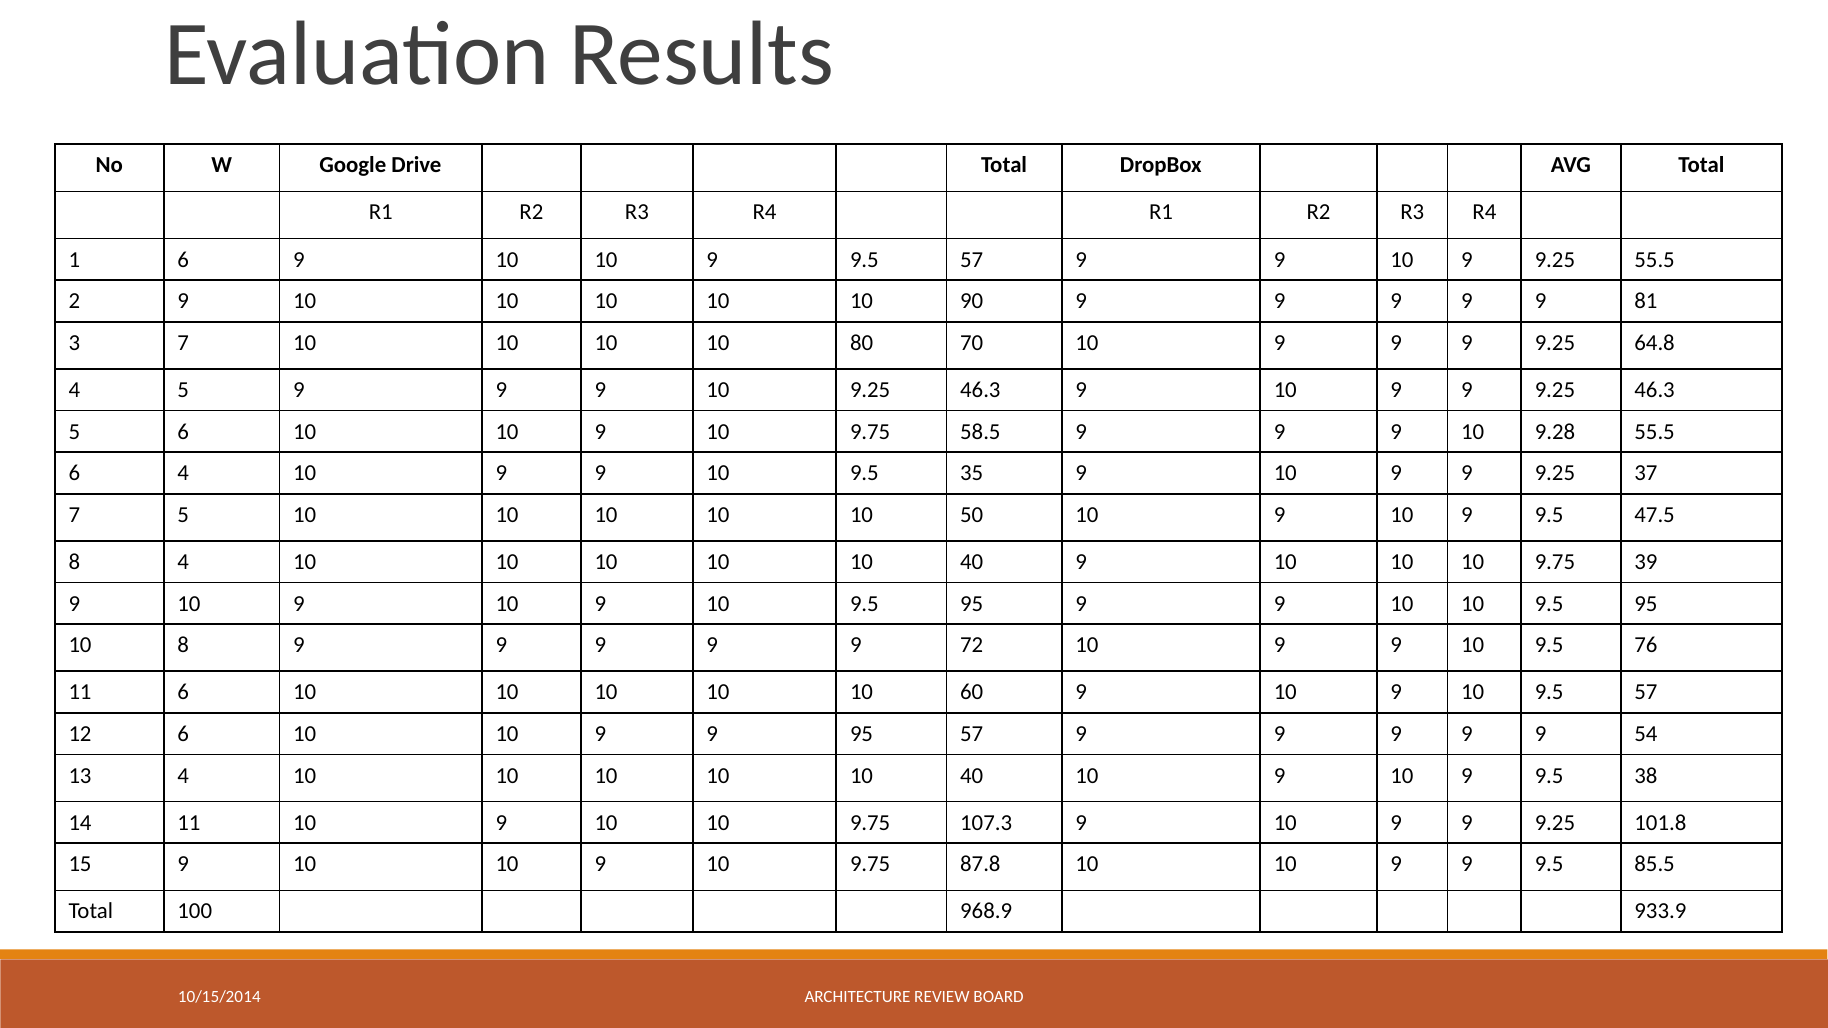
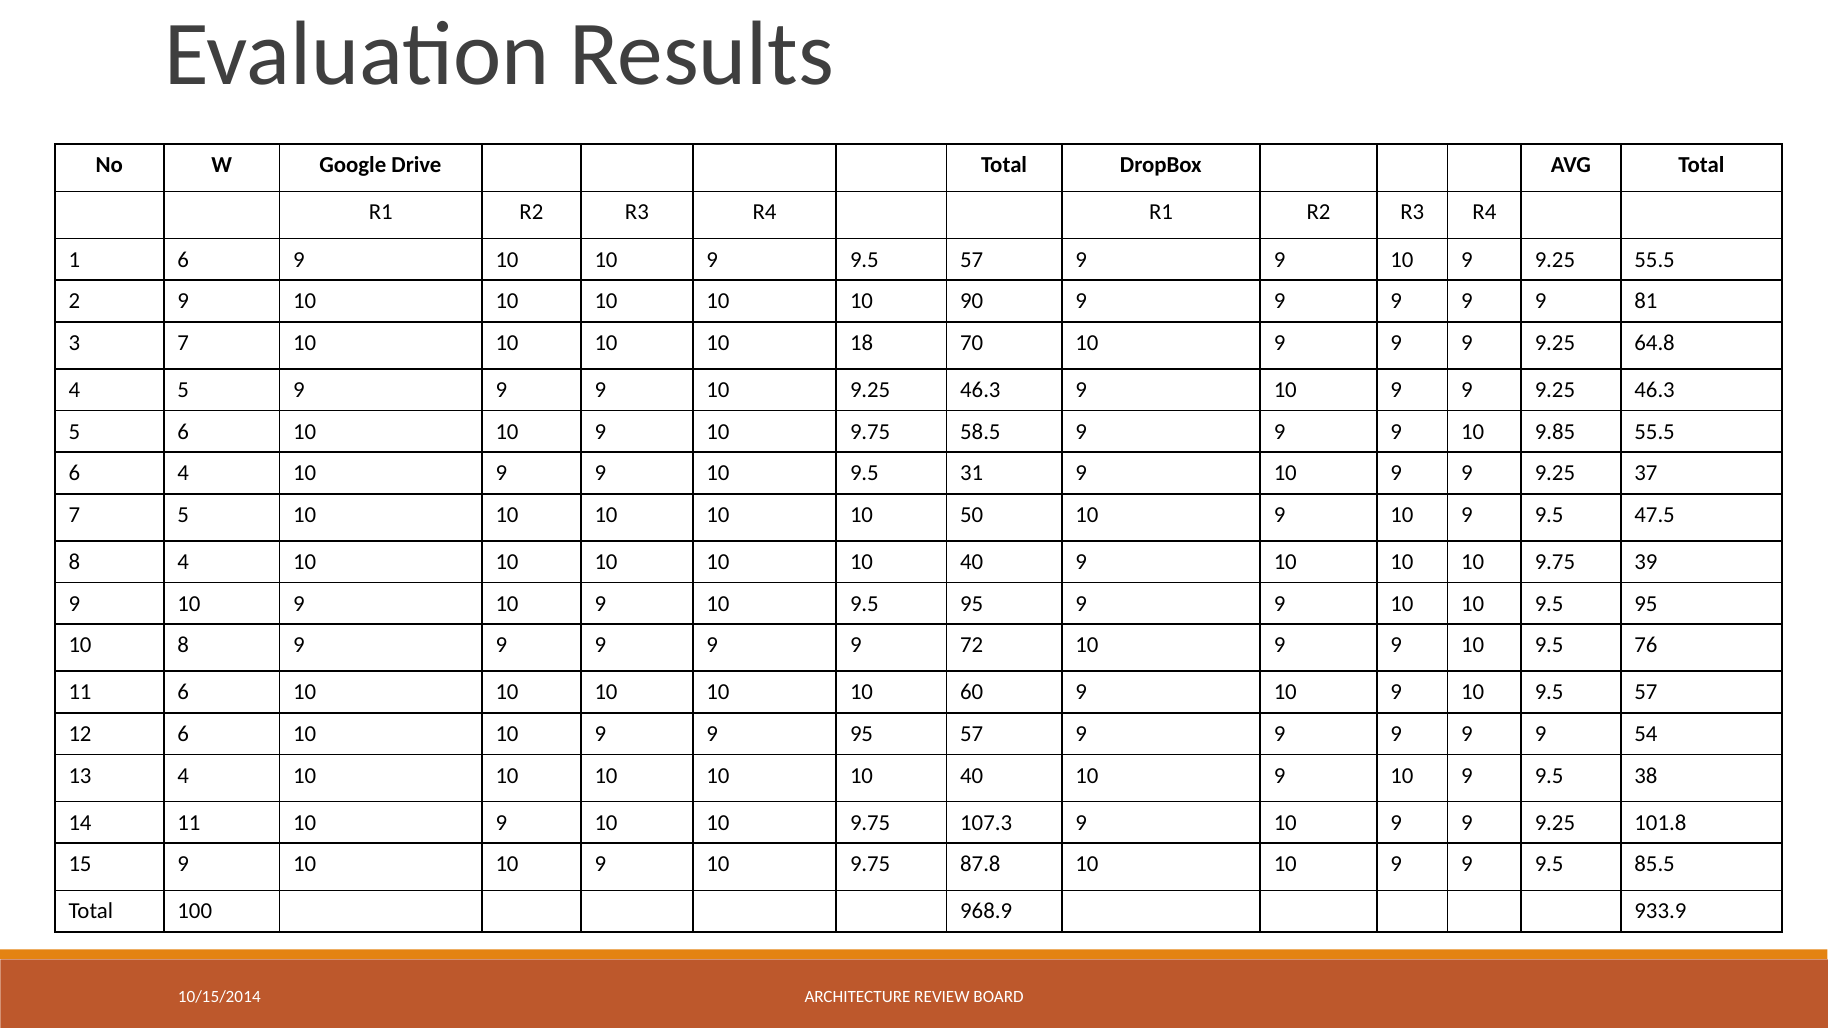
80: 80 -> 18
9.28: 9.28 -> 9.85
35: 35 -> 31
